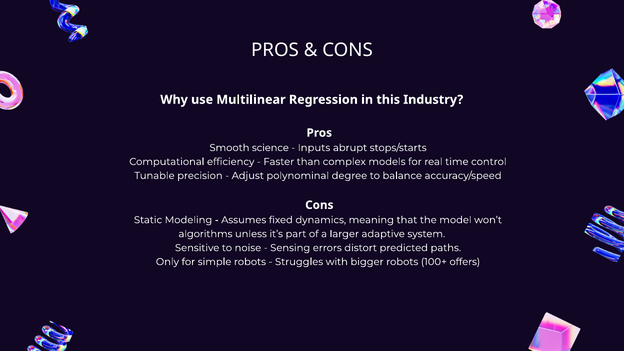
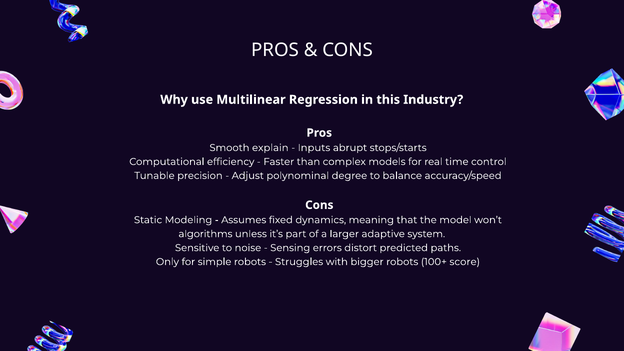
science: science -> explain
offers: offers -> score
